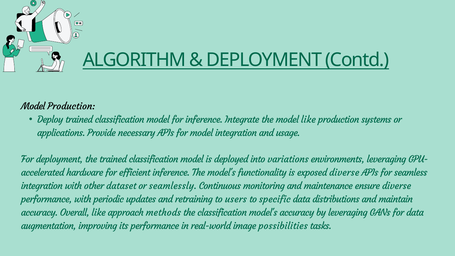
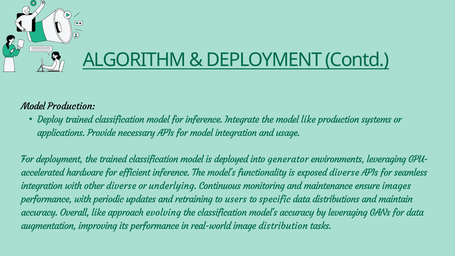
variations: variations -> generator
other dataset: dataset -> diverse
seamlessly: seamlessly -> underlying
ensure diverse: diverse -> images
methods: methods -> evolving
possibilities: possibilities -> distribution
